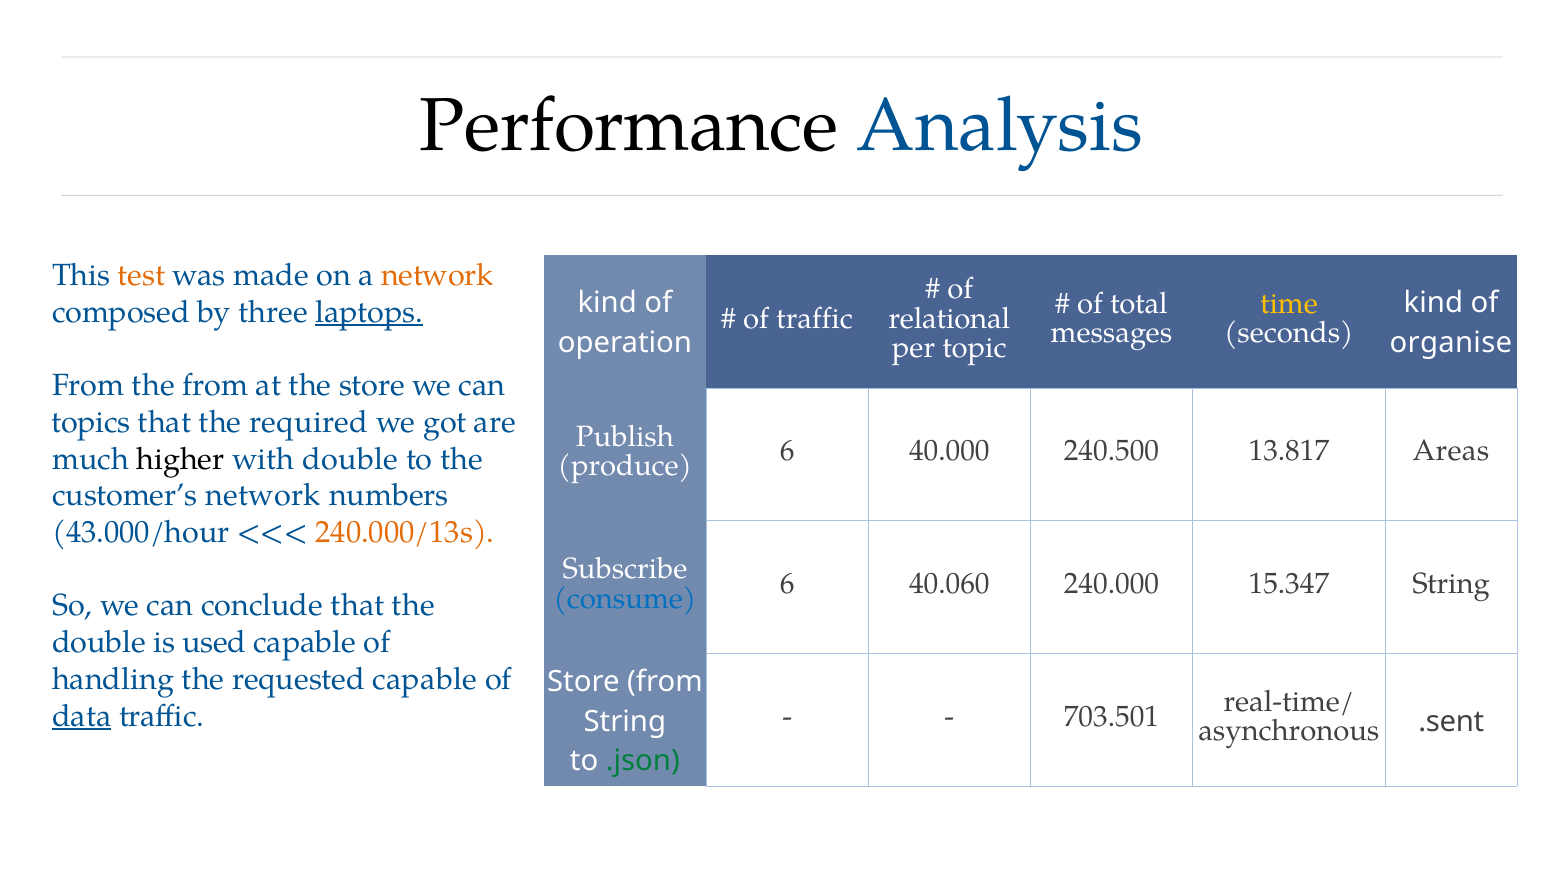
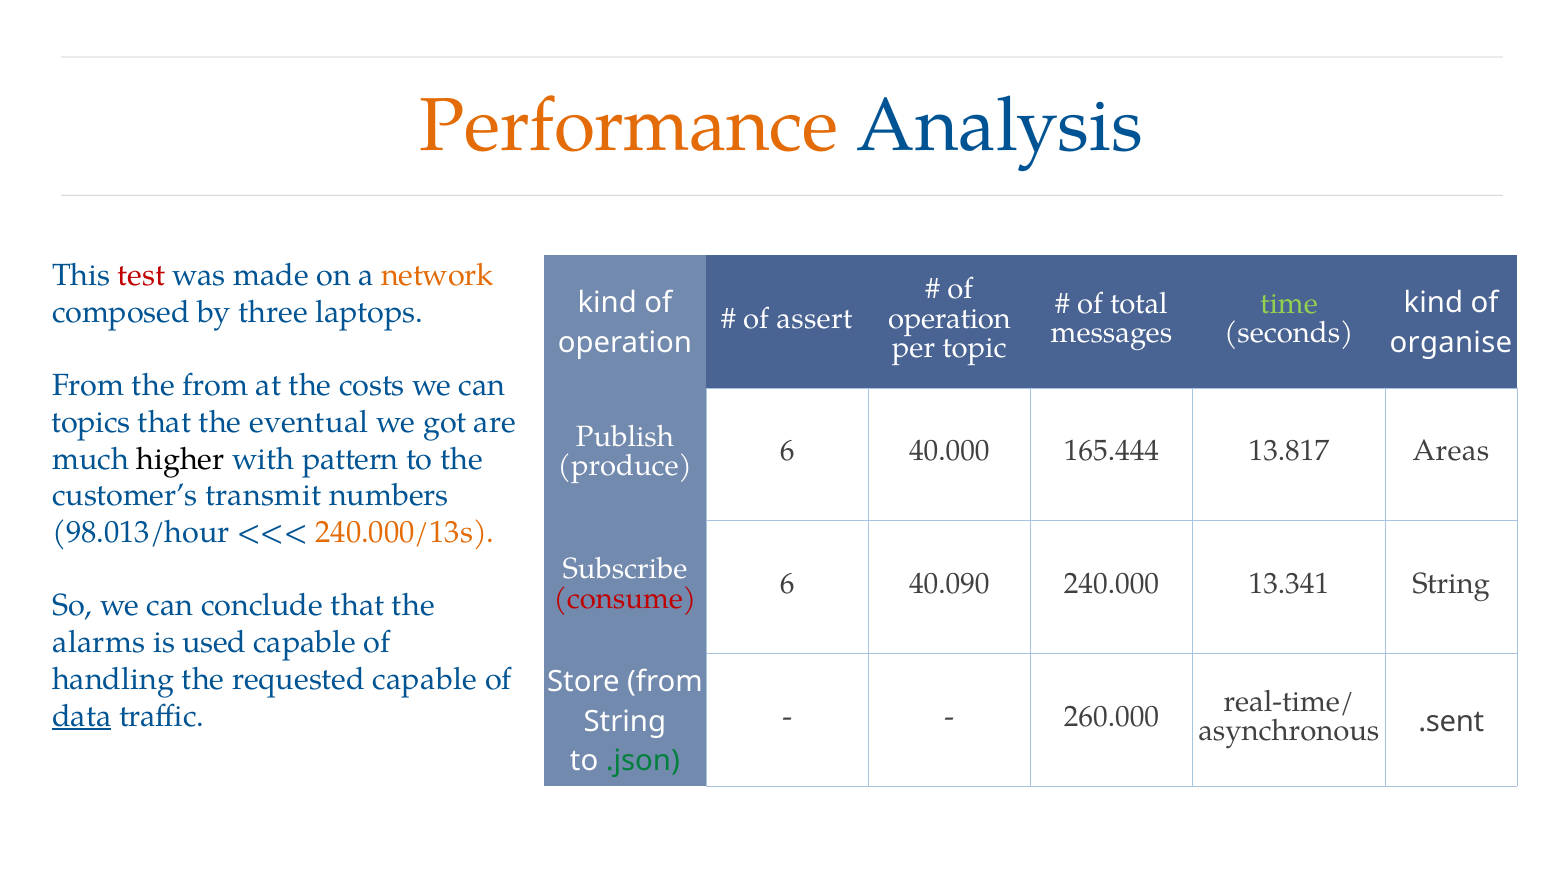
Performance colour: black -> orange
test colour: orange -> red
time colour: yellow -> light green
laptops underline: present -> none
of traffic: traffic -> assert
relational at (949, 318): relational -> operation
the store: store -> costs
required: required -> eventual
240.500: 240.500 -> 165.444
with double: double -> pattern
customer’s network: network -> transmit
43.000/hour: 43.000/hour -> 98.013/hour
40.060: 40.060 -> 40.090
15.347: 15.347 -> 13.341
consume colour: blue -> red
double at (99, 643): double -> alarms
703.501: 703.501 -> 260.000
